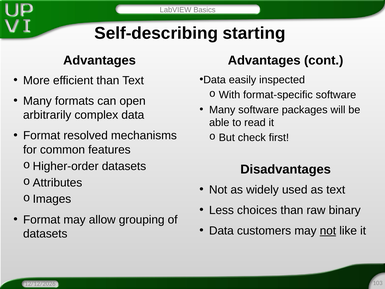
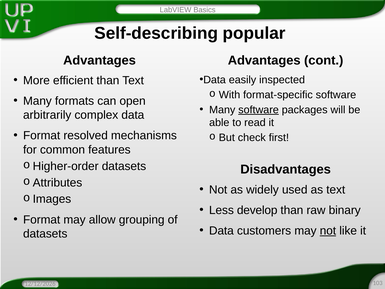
starting: starting -> popular
software at (259, 110) underline: none -> present
choices: choices -> develop
